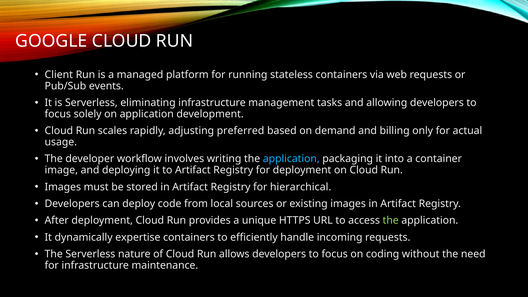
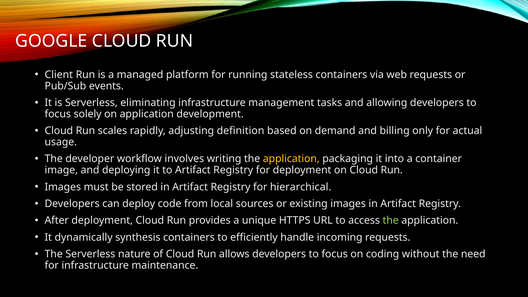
preferred: preferred -> definition
application at (291, 159) colour: light blue -> yellow
expertise: expertise -> synthesis
